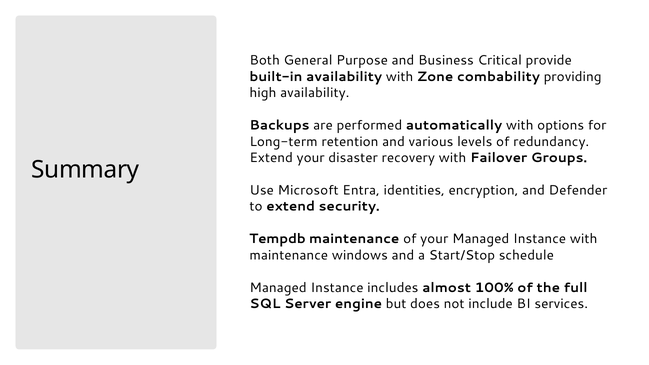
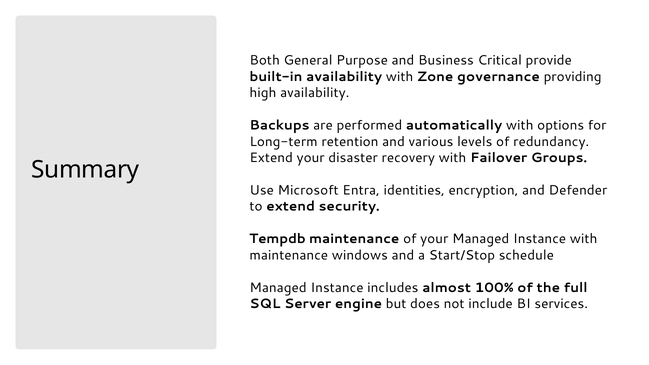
combability: combability -> governance
